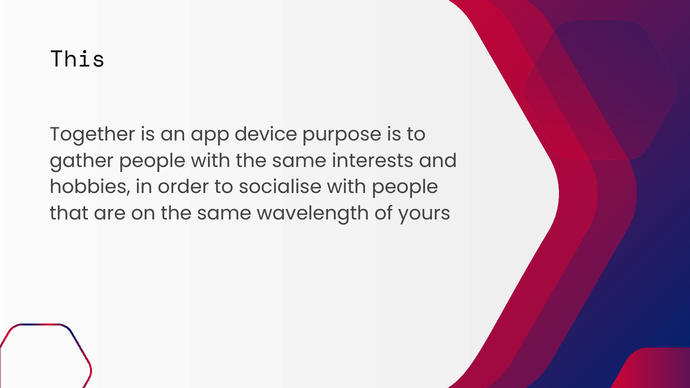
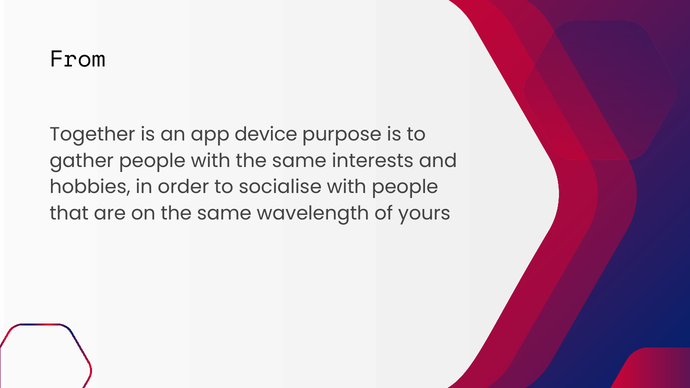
This: This -> From
